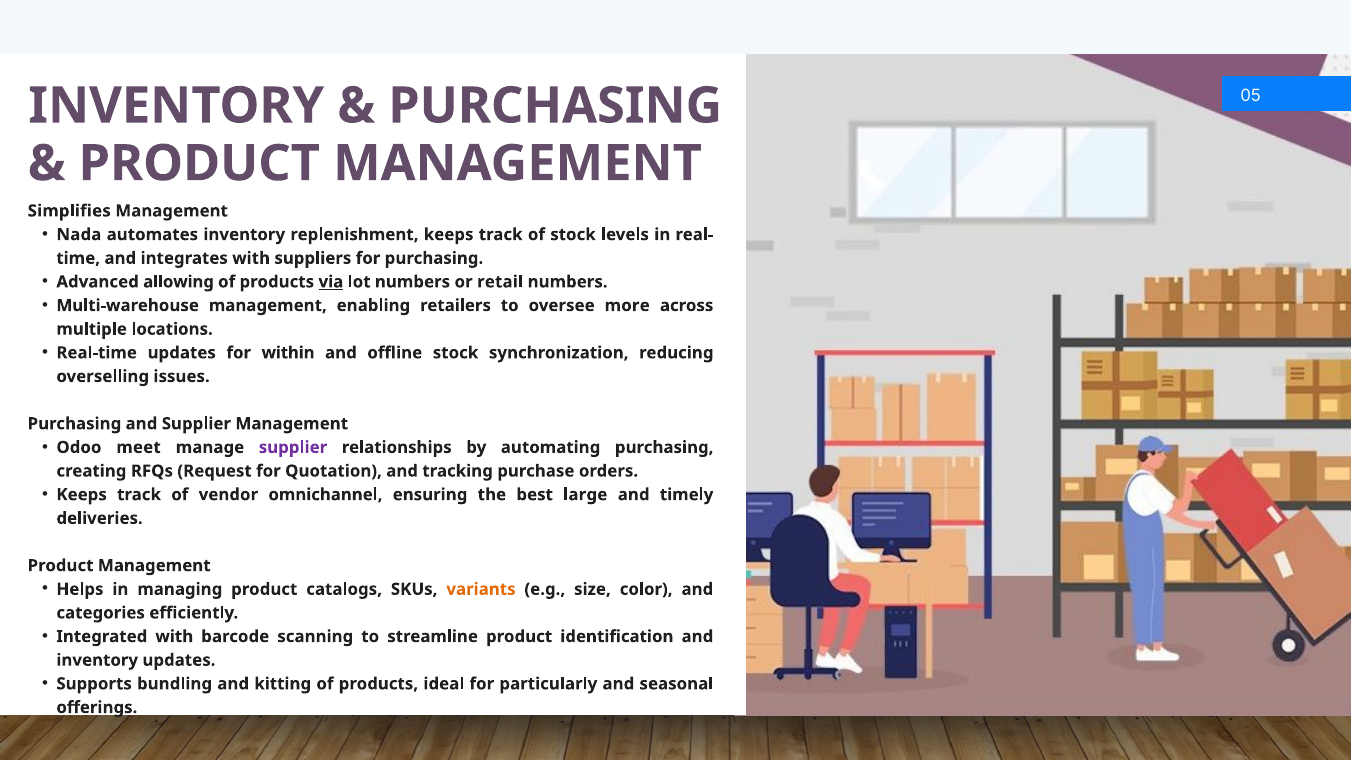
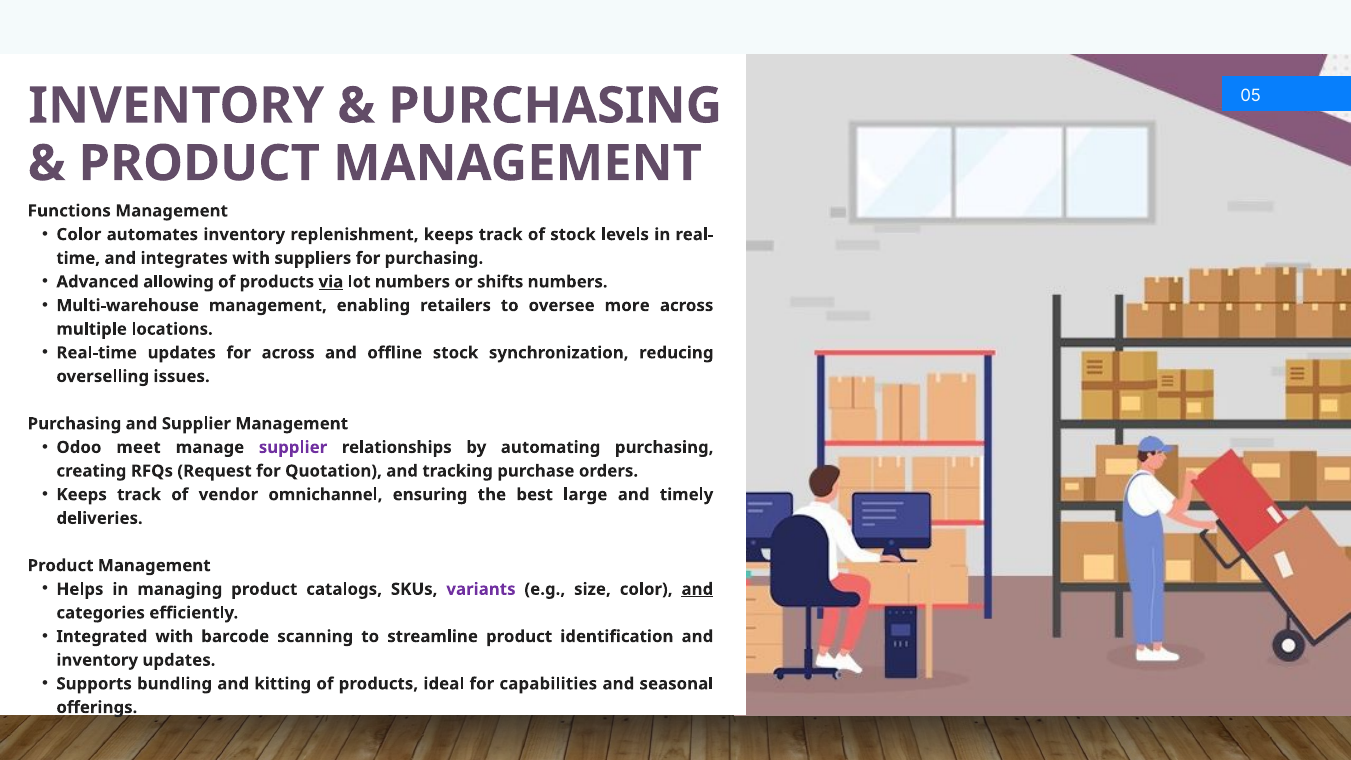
Simplifies: Simplifies -> Functions
Nada at (79, 235): Nada -> Color
retail: retail -> shifts
for within: within -> across
variants colour: orange -> purple
and at (697, 589) underline: none -> present
particularly: particularly -> capabilities
